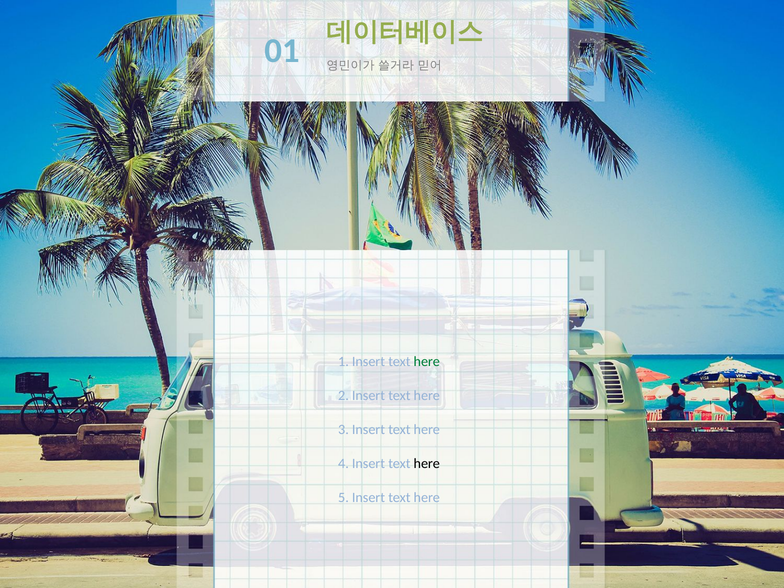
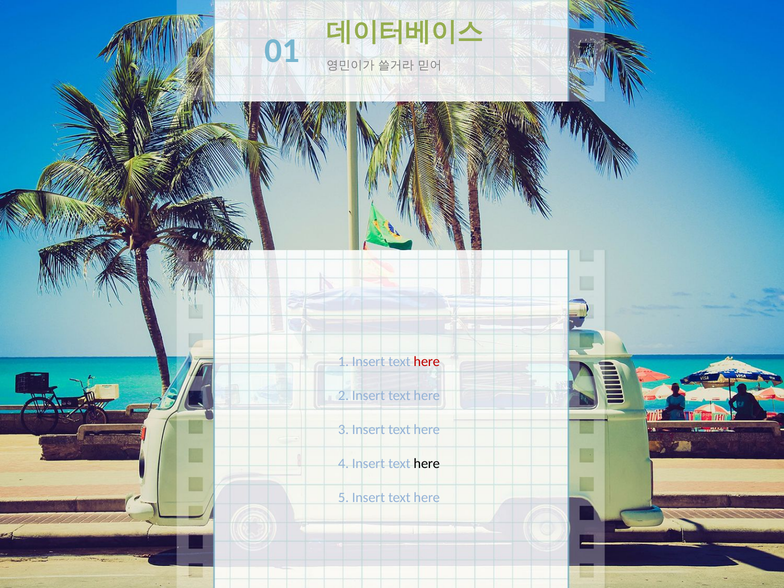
here at (427, 361) colour: green -> red
